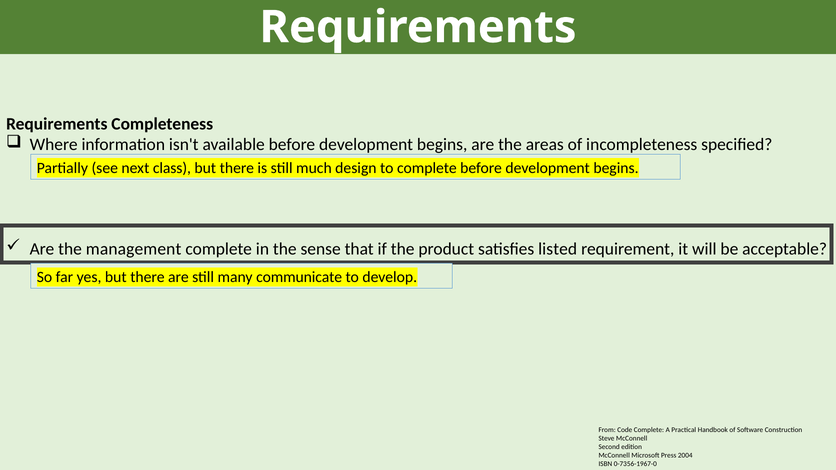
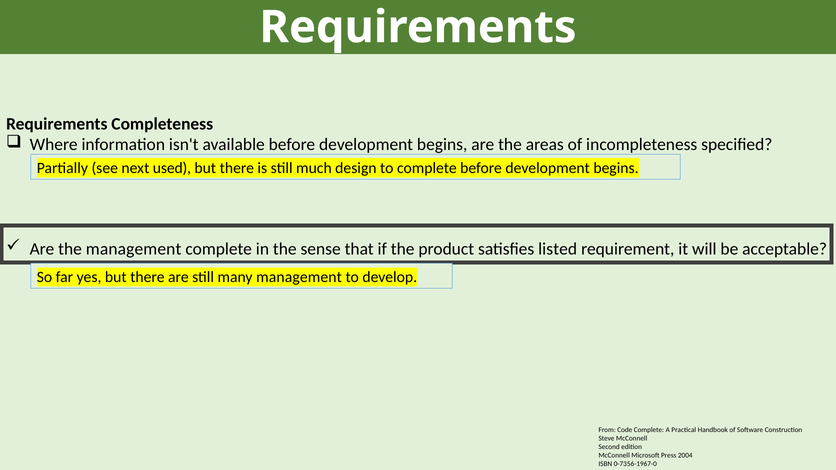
class: class -> used
many communicate: communicate -> management
